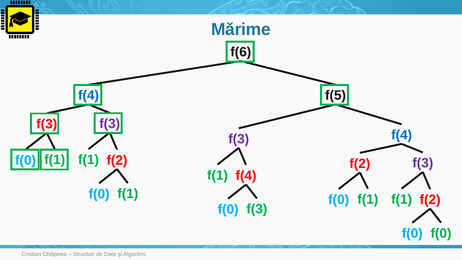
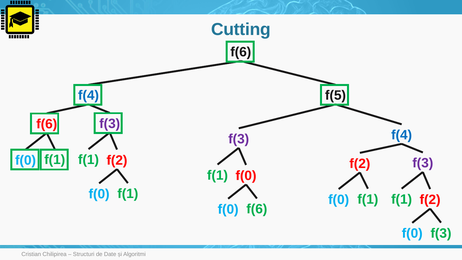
Mărime: Mărime -> Cutting
f(3 at (47, 124): f(3 -> f(6
f(4 at (246, 176): f(4 -> f(0
f(3 at (257, 209): f(3 -> f(6
f(0 f(0: f(0 -> f(3
